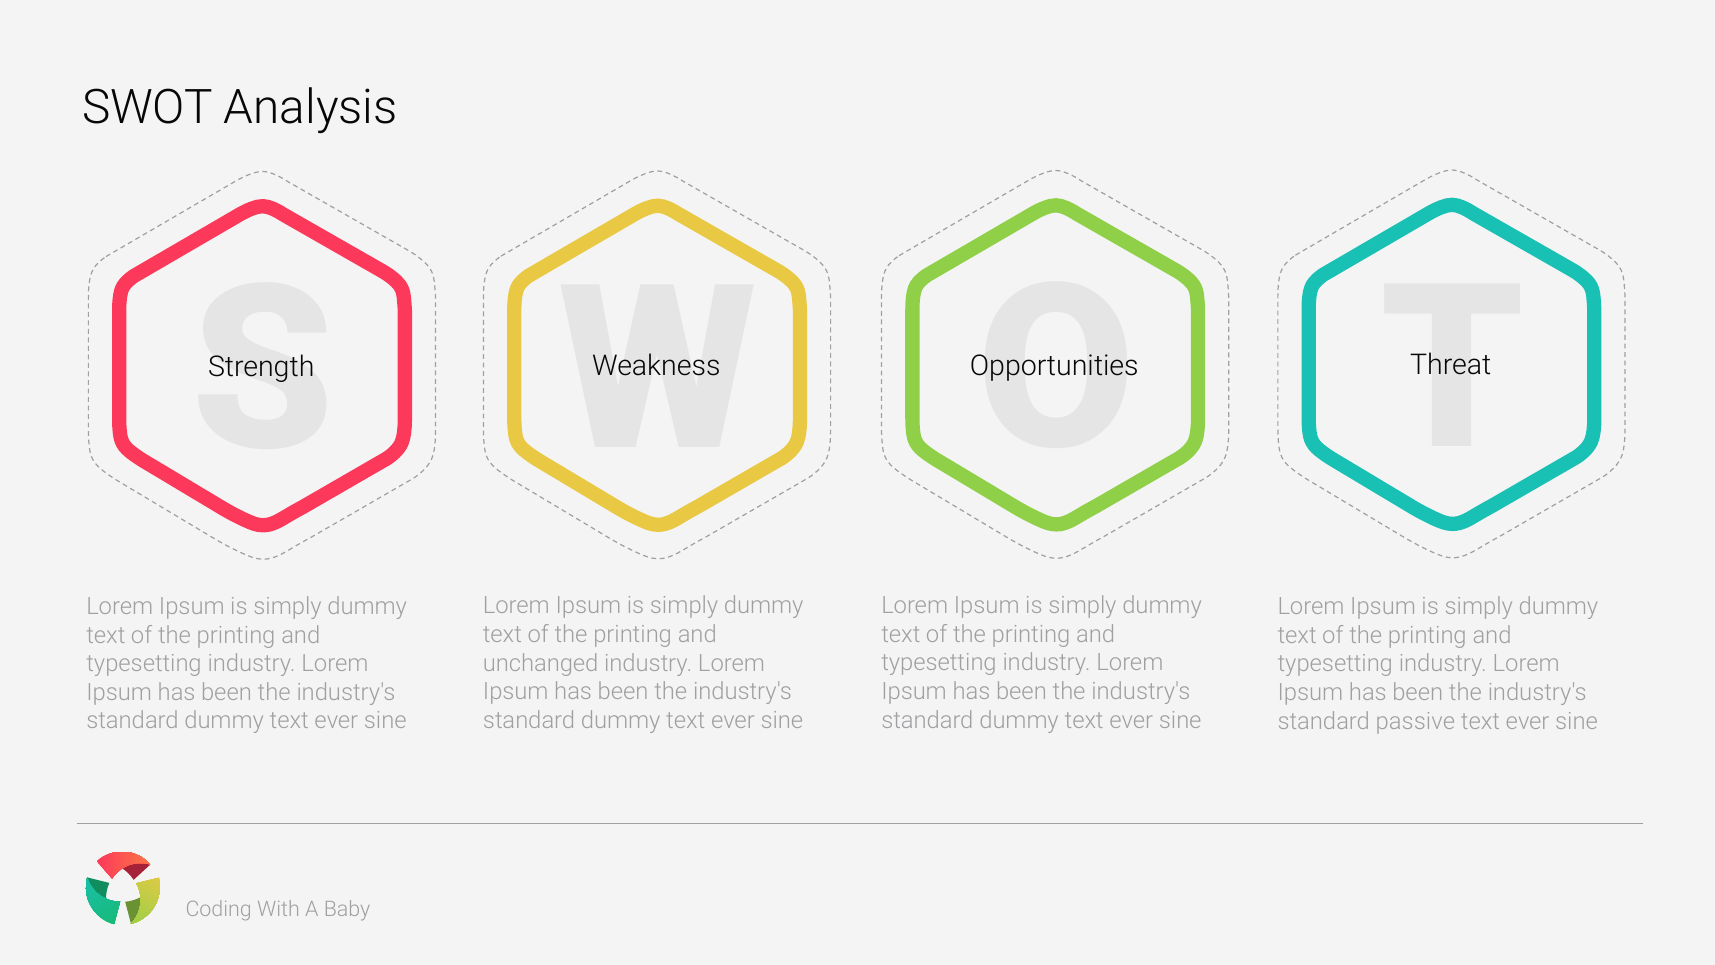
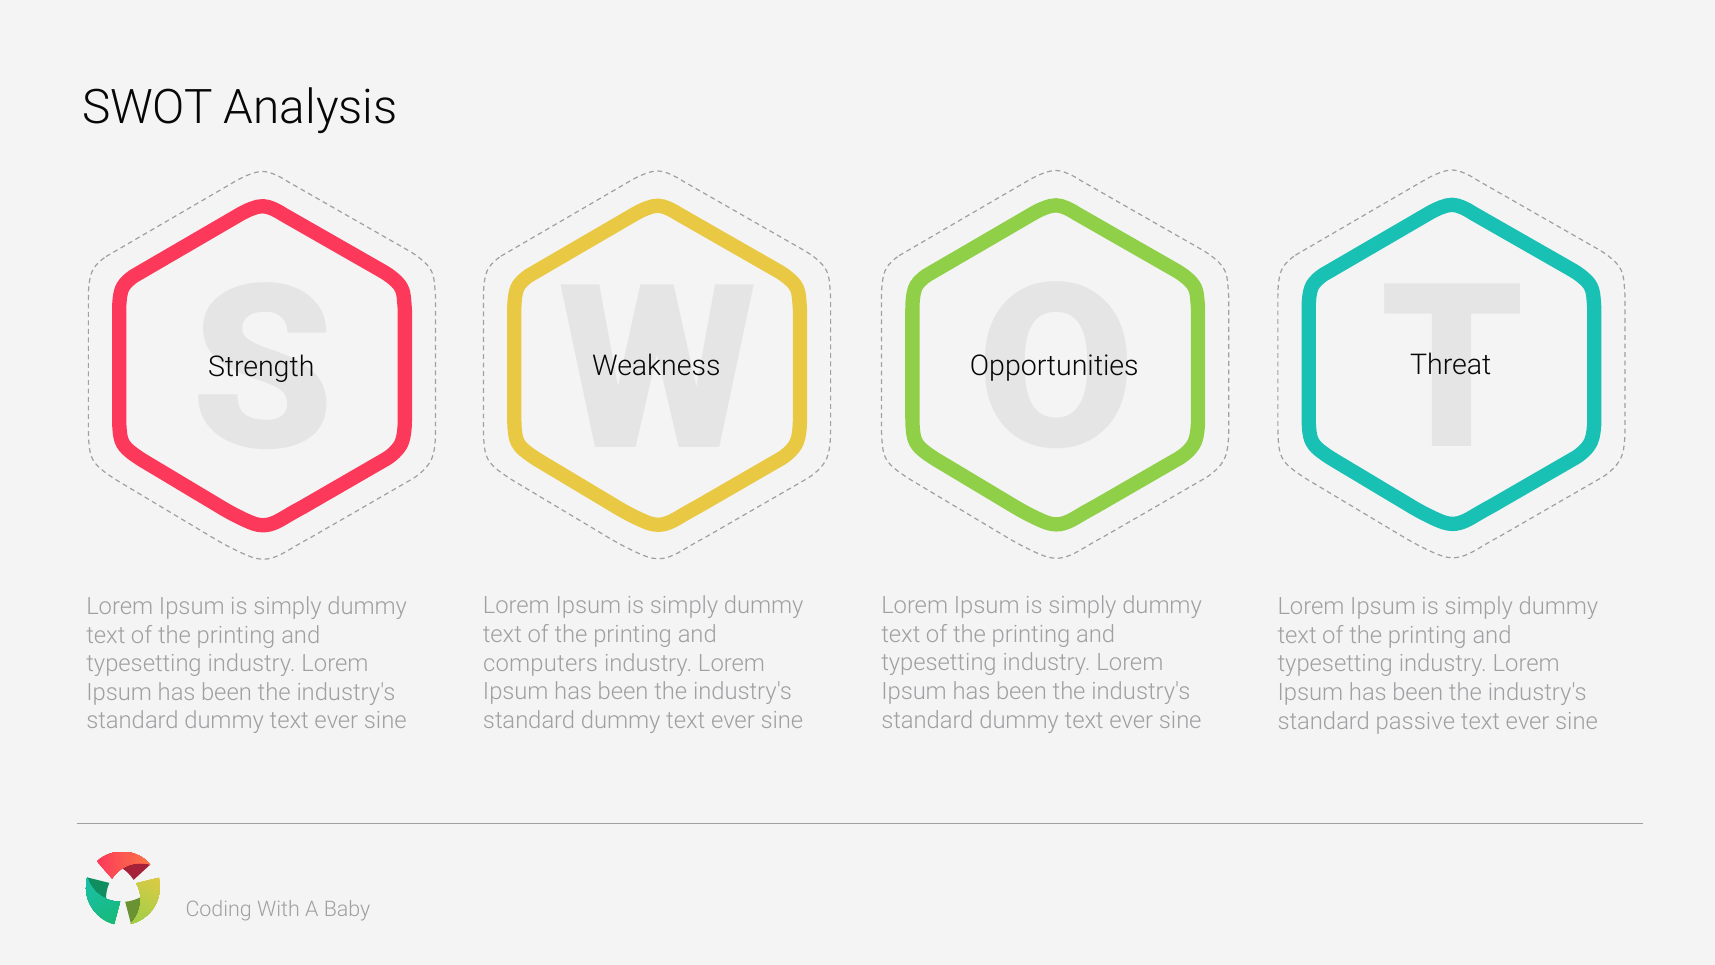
unchanged: unchanged -> computers
